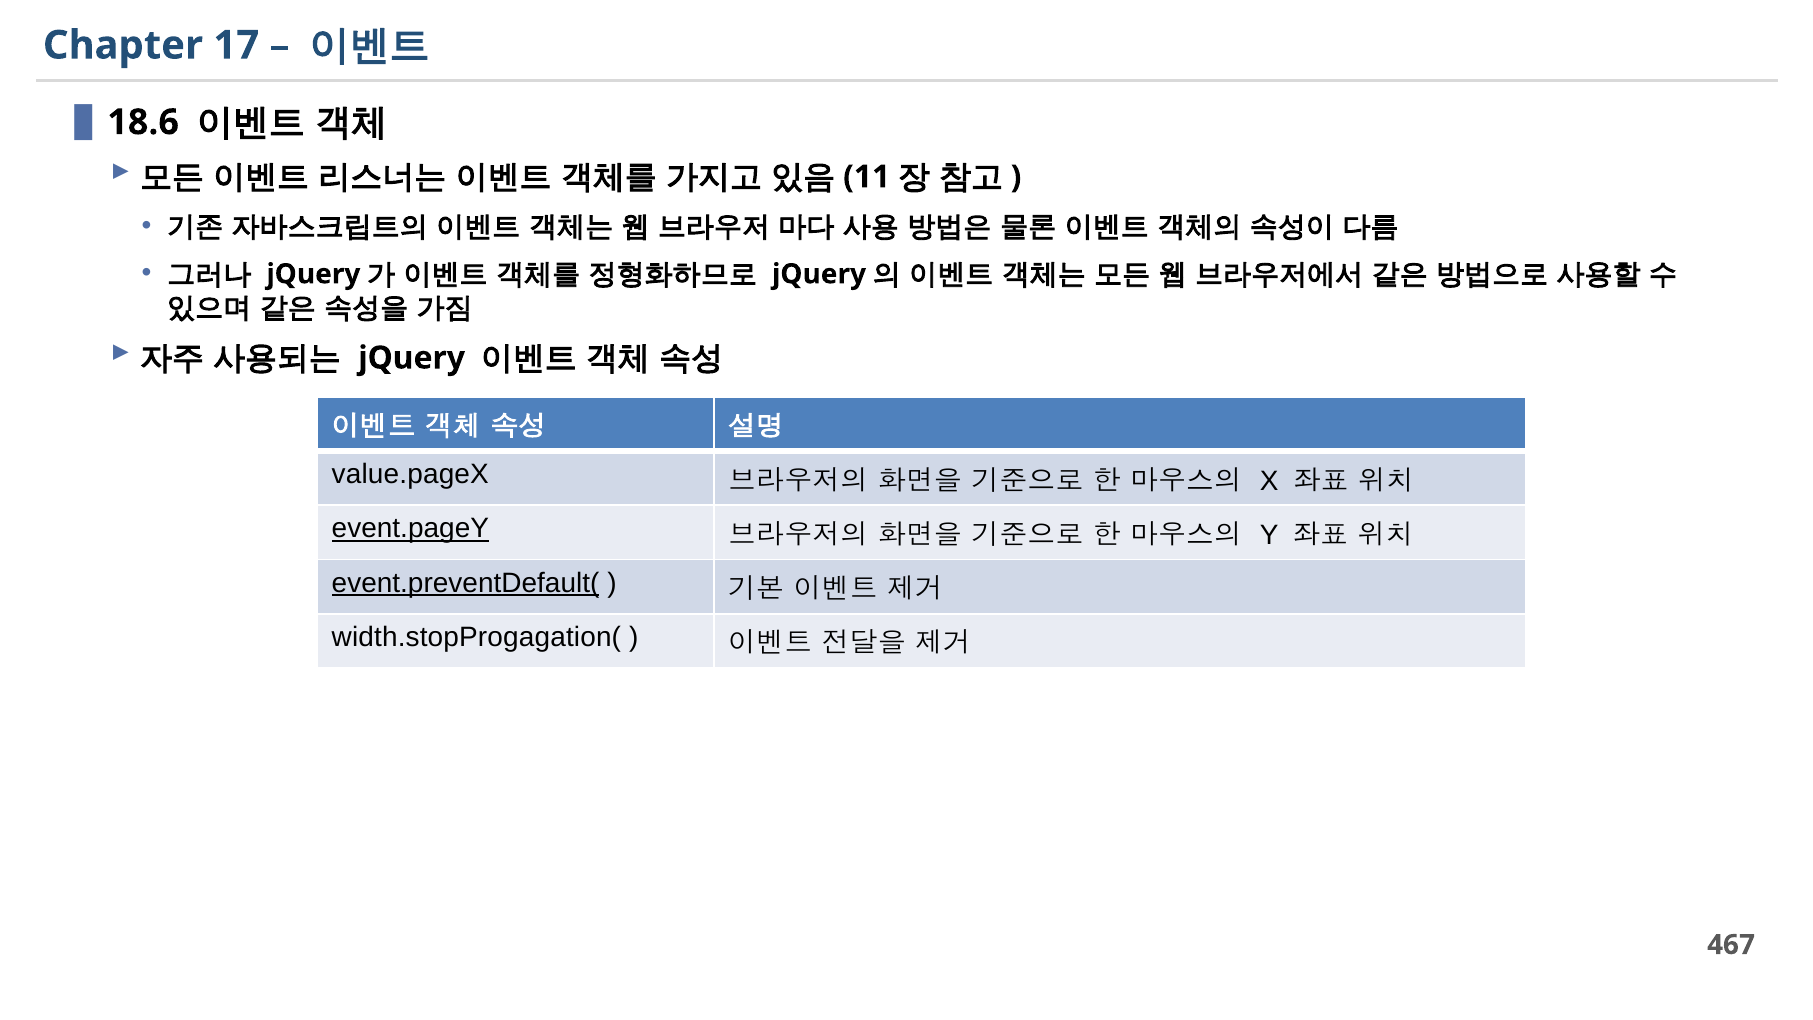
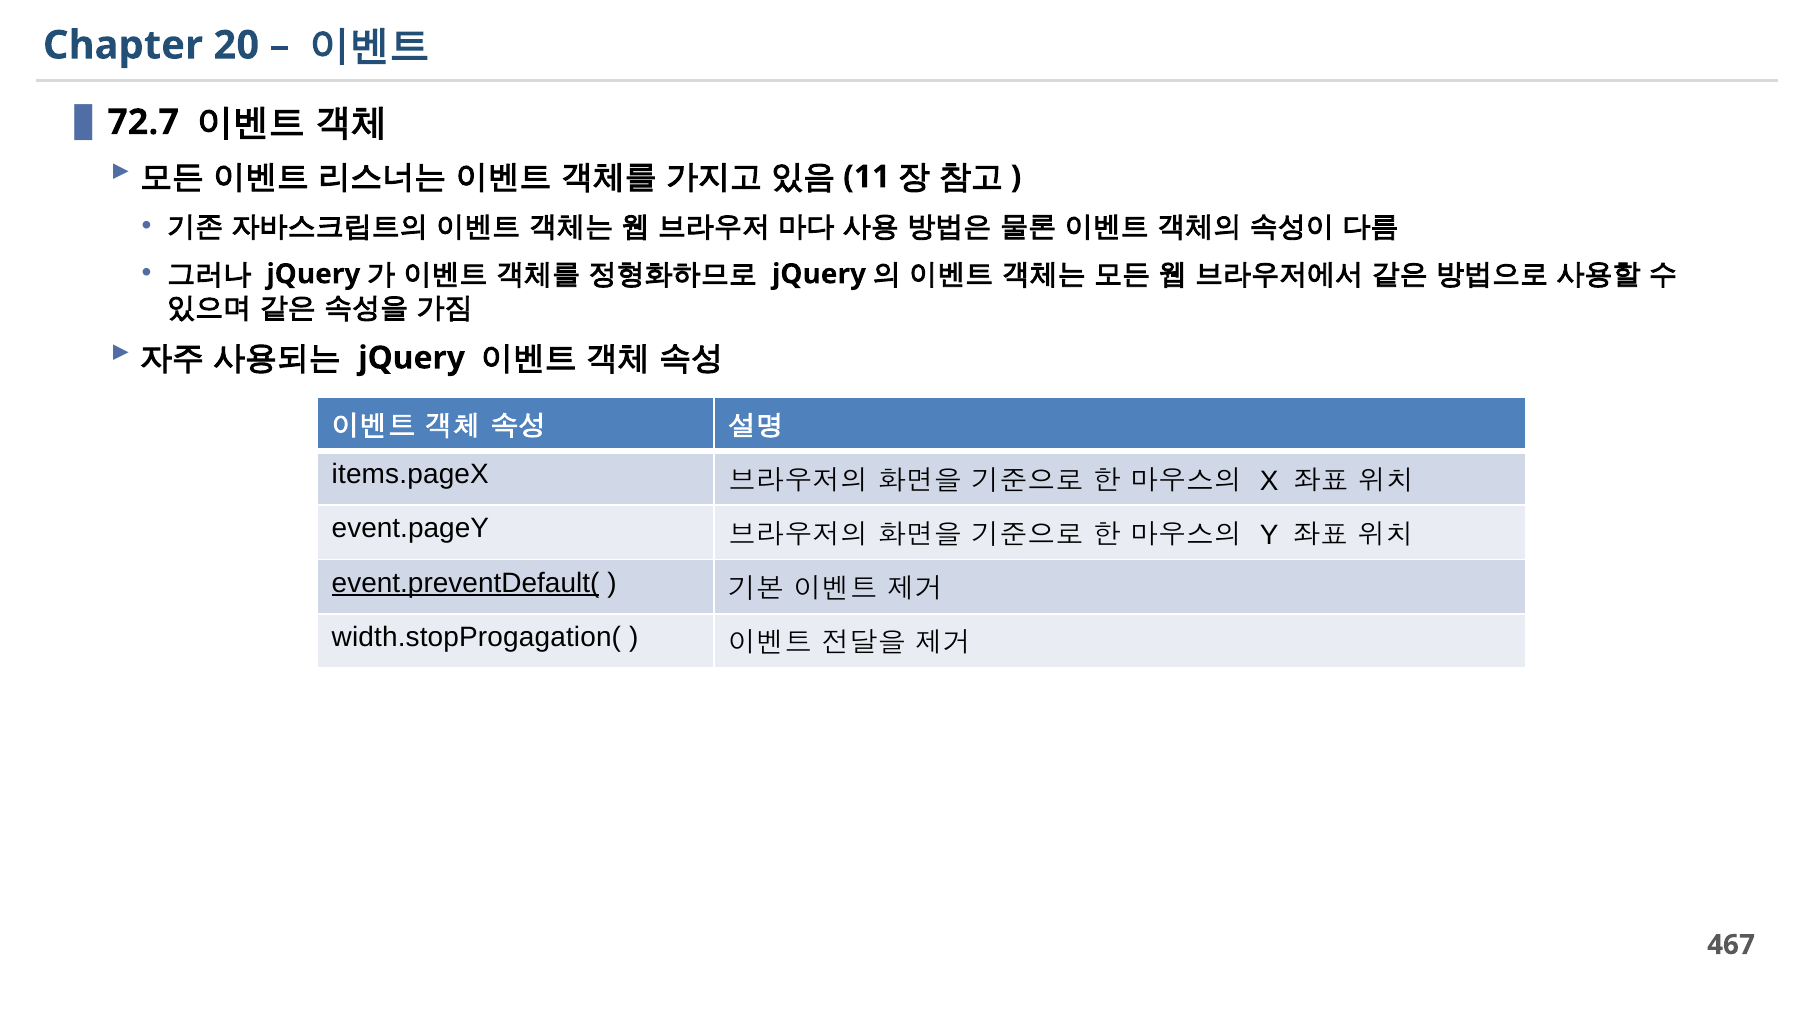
17: 17 -> 20
18.6: 18.6 -> 72.7
value.pageX: value.pageX -> items.pageX
event.pageY underline: present -> none
